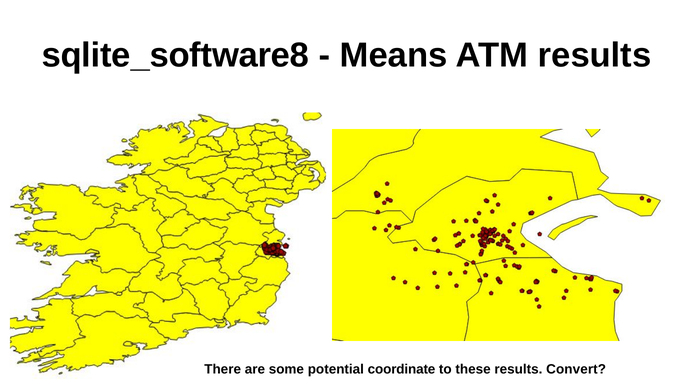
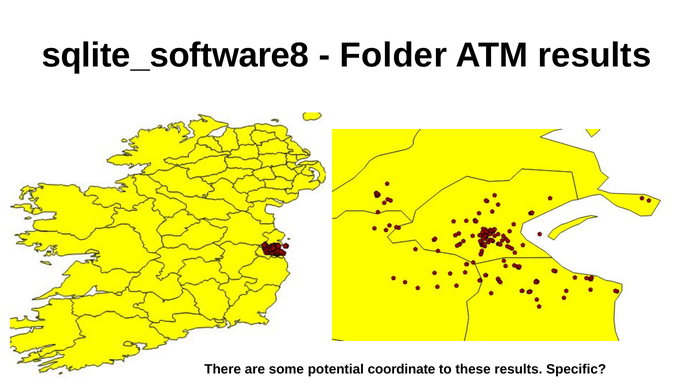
Means: Means -> Folder
Convert: Convert -> Specific
